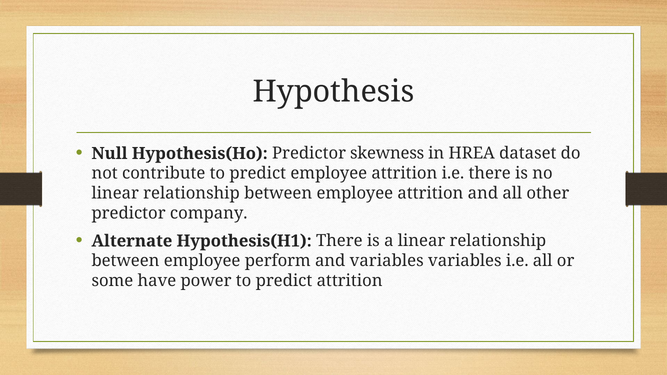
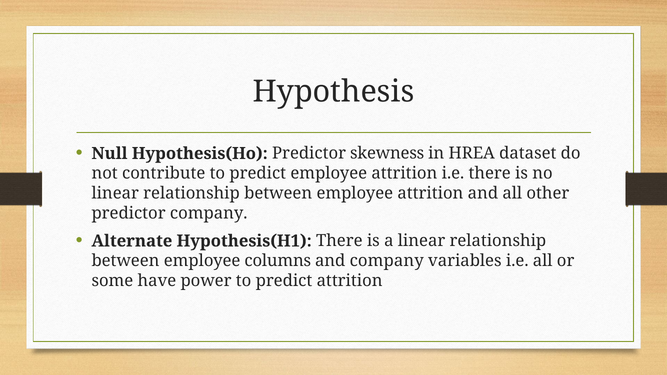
perform: perform -> columns
and variables: variables -> company
